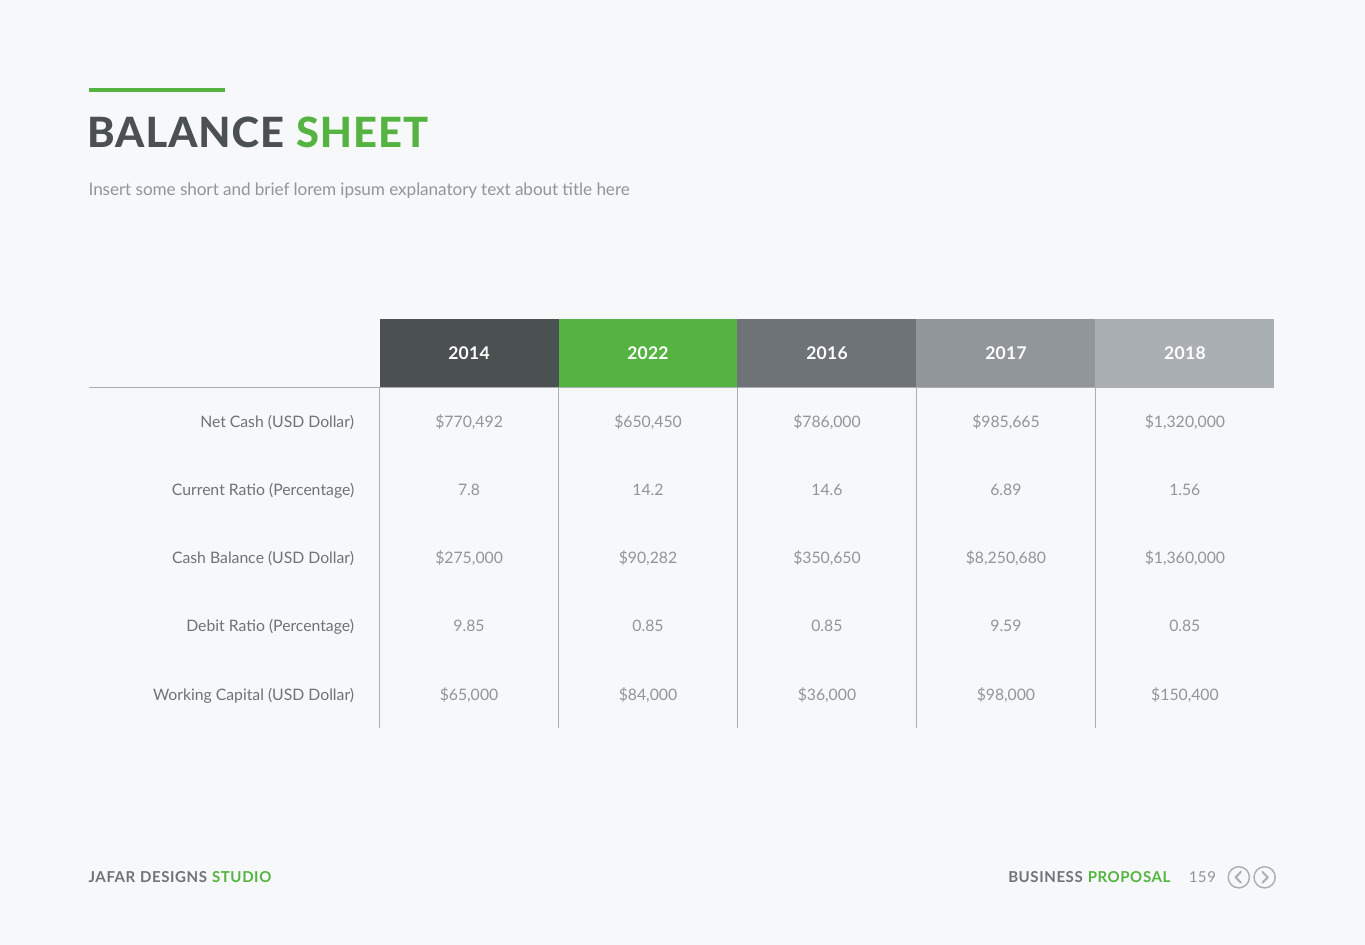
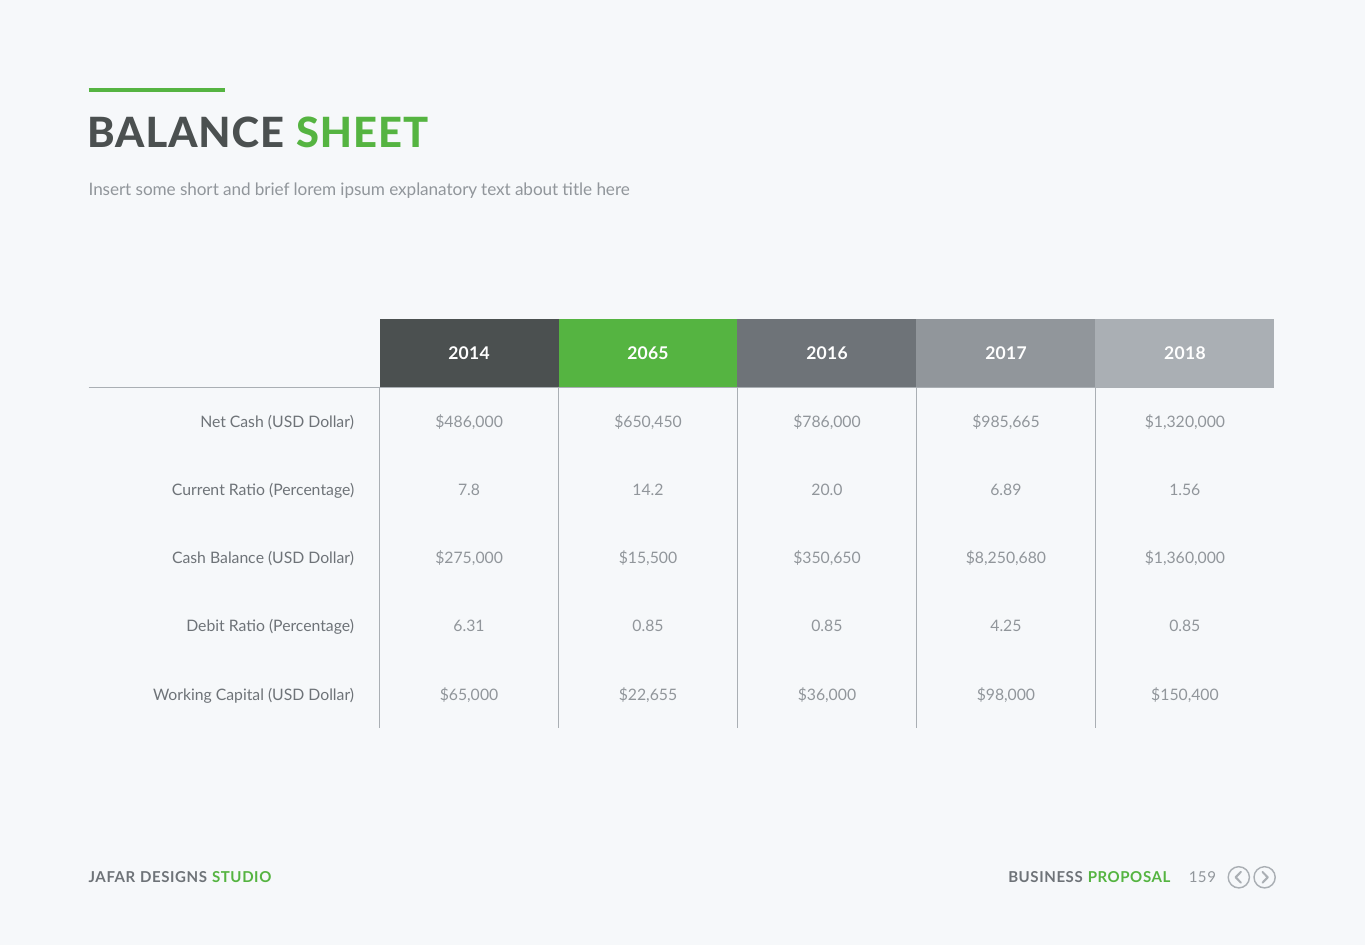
2022: 2022 -> 2065
$770,492: $770,492 -> $486,000
14.6: 14.6 -> 20.0
$90,282: $90,282 -> $15,500
9.85: 9.85 -> 6.31
9.59: 9.59 -> 4.25
$84,000: $84,000 -> $22,655
